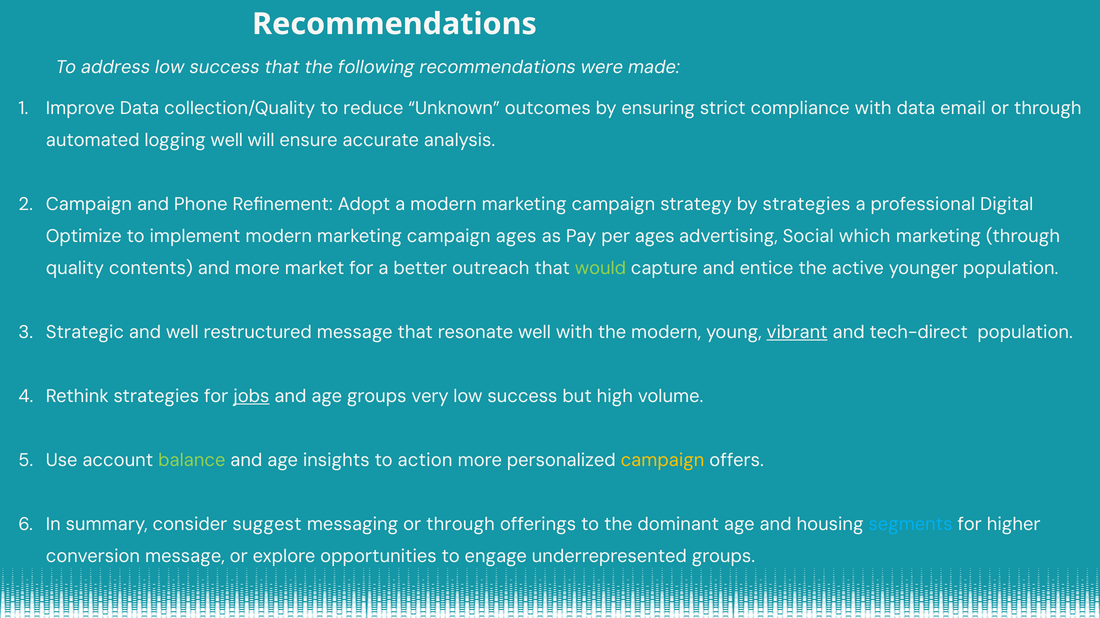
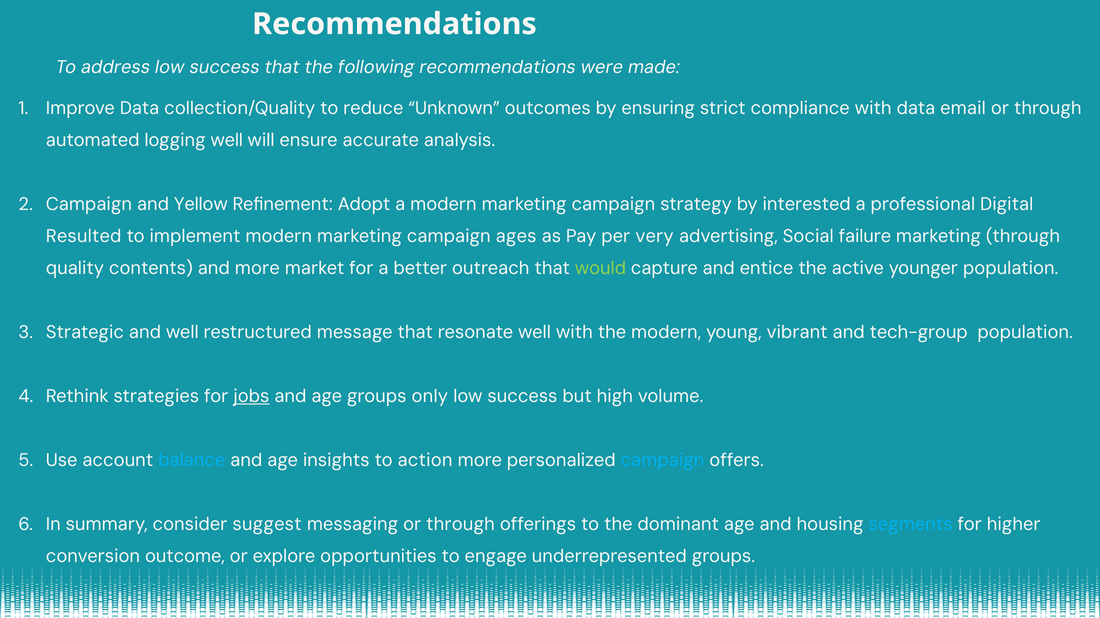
Phone: Phone -> Yellow
by strategies: strategies -> interested
Optimize: Optimize -> Resulted
per ages: ages -> very
which: which -> failure
vibrant underline: present -> none
tech-direct: tech-direct -> tech-group
very: very -> only
balance colour: light green -> light blue
campaign at (663, 461) colour: yellow -> light blue
conversion message: message -> outcome
